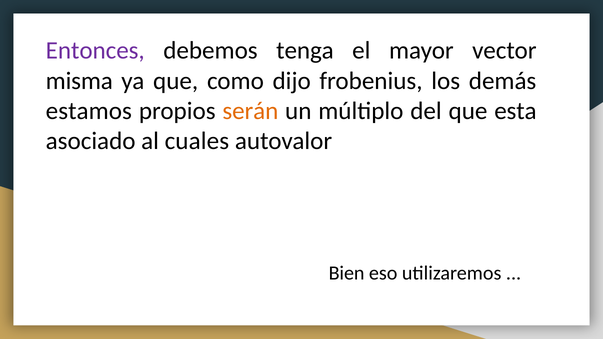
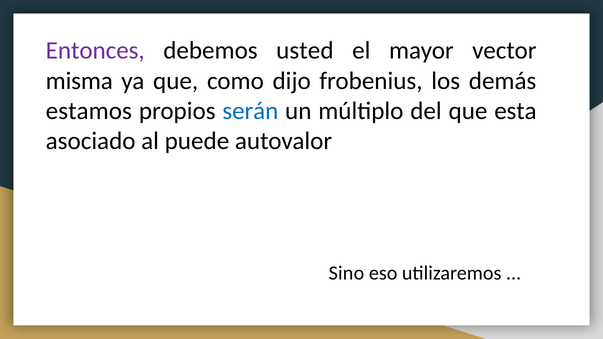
tenga: tenga -> usted
serán colour: orange -> blue
cuales: cuales -> puede
Bien: Bien -> Sino
